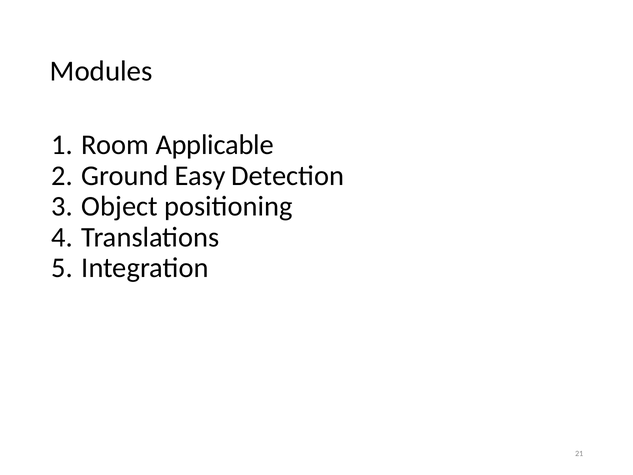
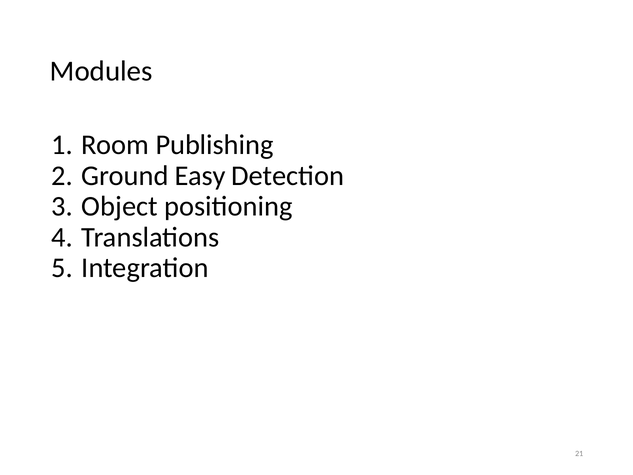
Applicable: Applicable -> Publishing
